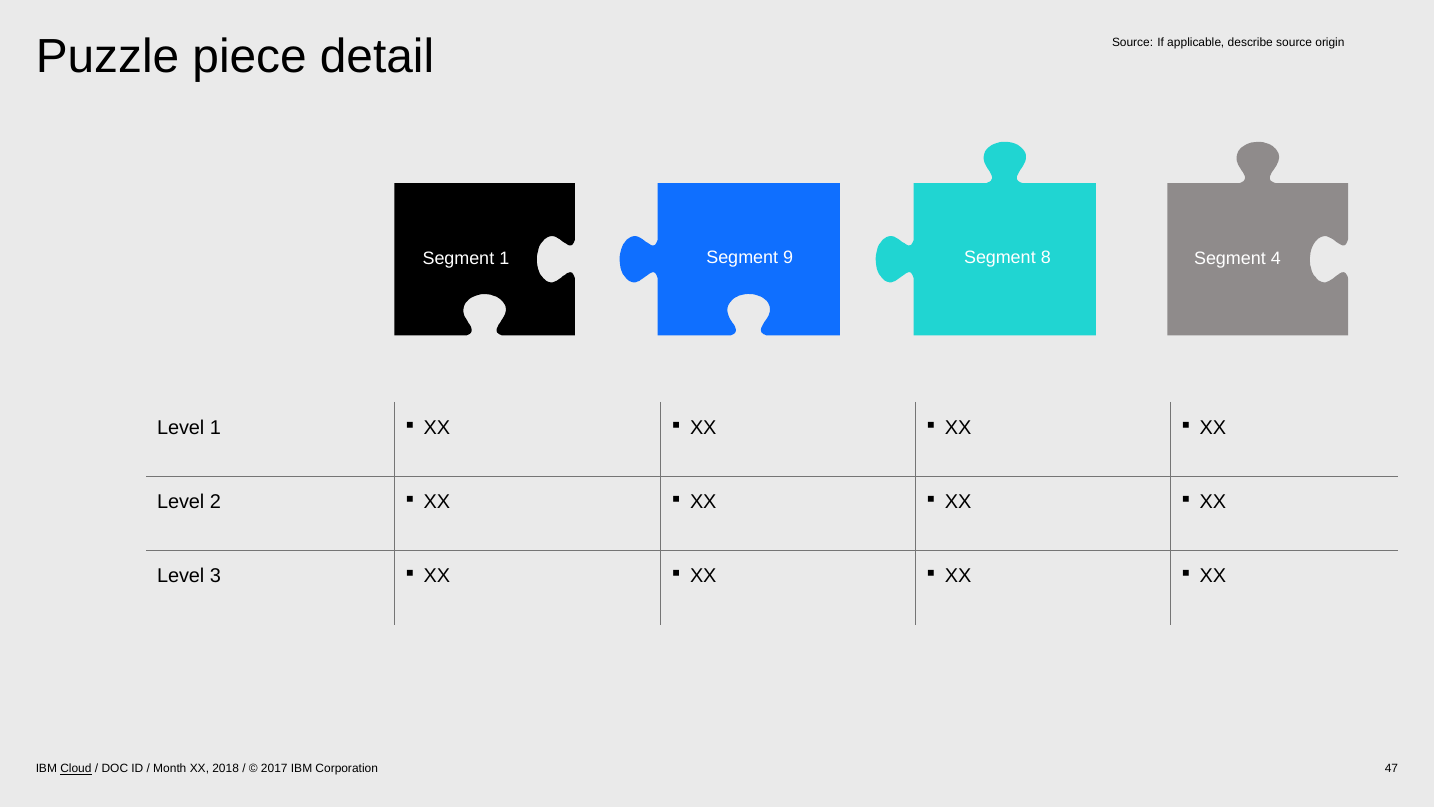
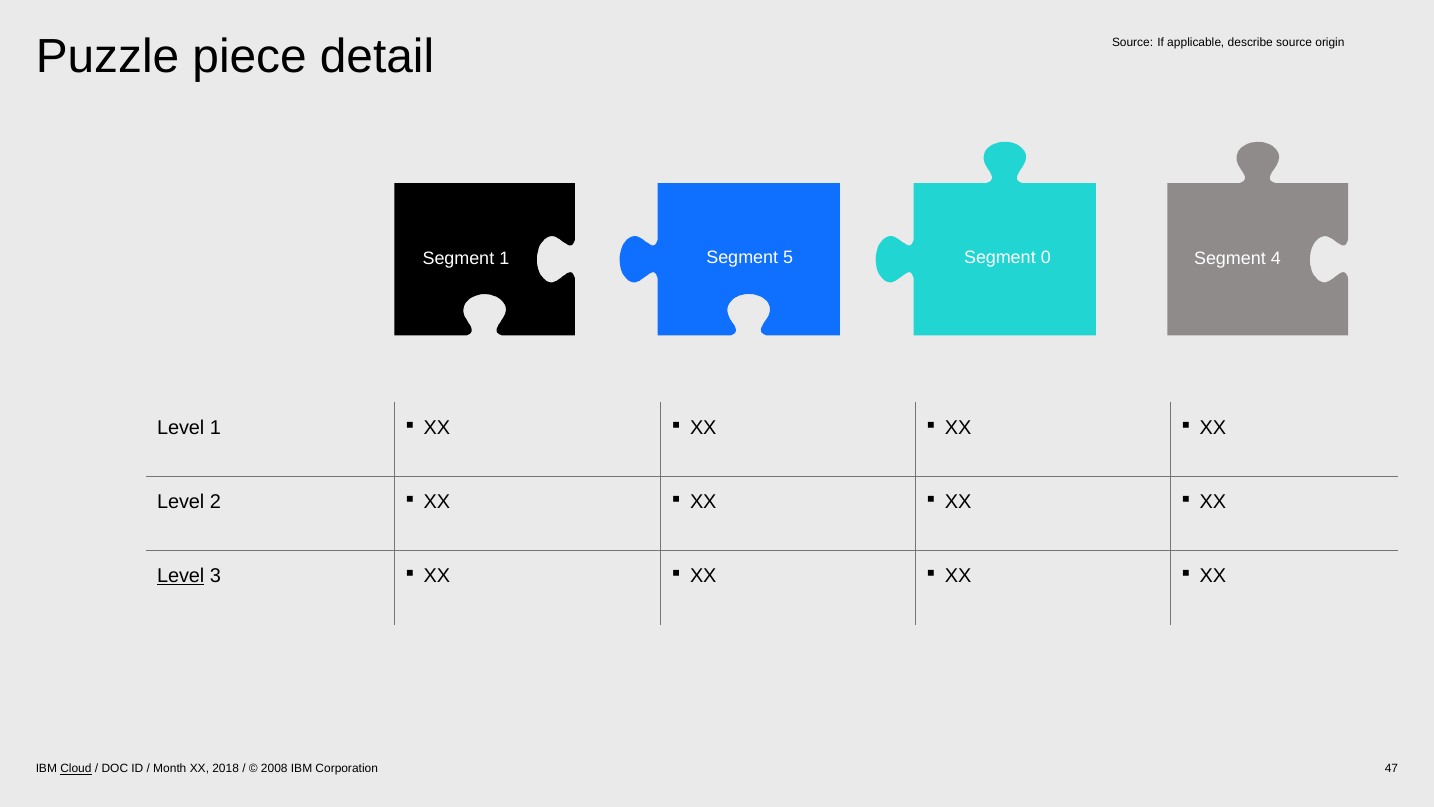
9: 9 -> 5
8: 8 -> 0
Level at (181, 576) underline: none -> present
2017: 2017 -> 2008
